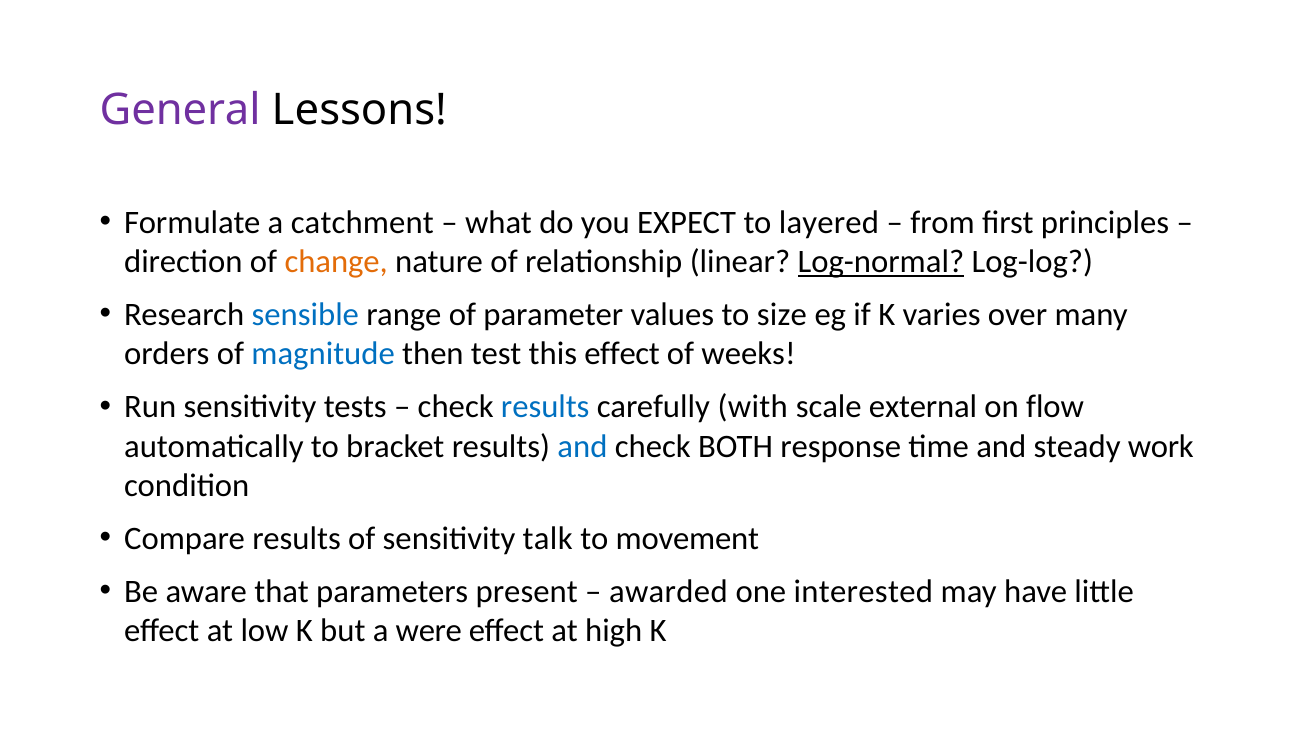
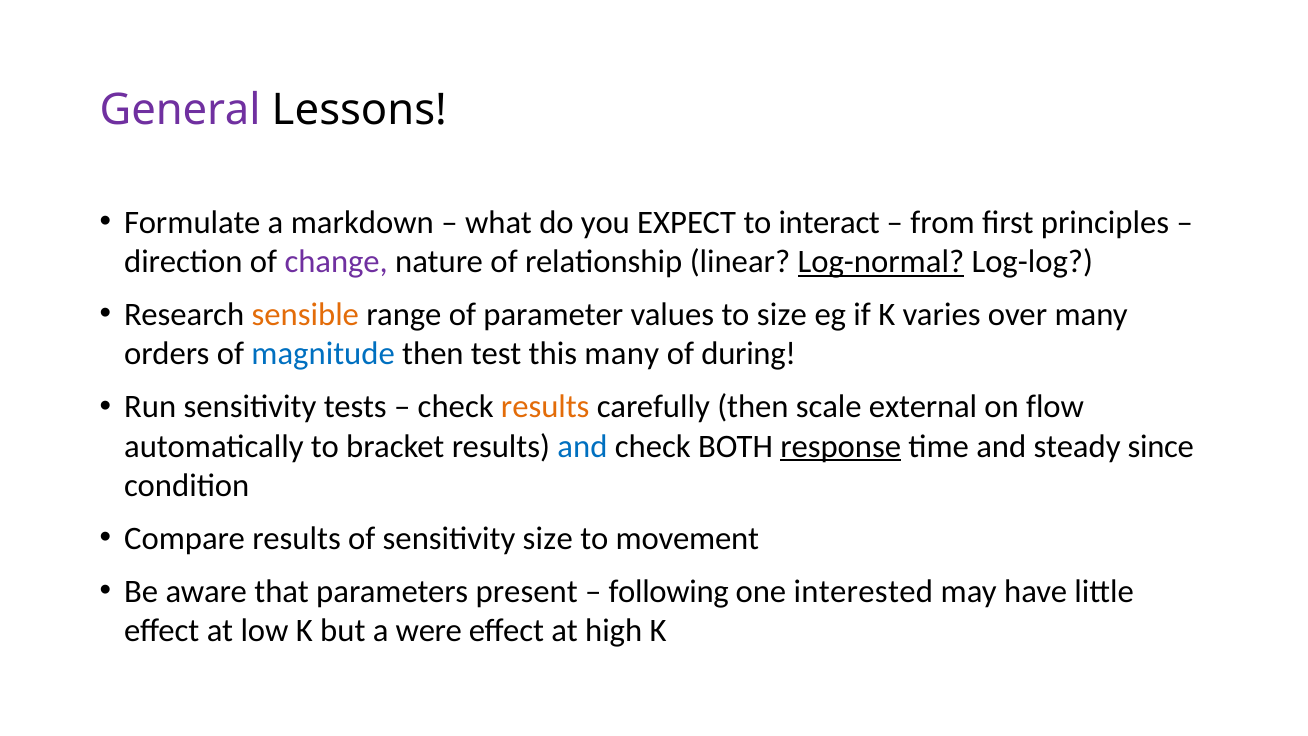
catchment: catchment -> markdown
layered: layered -> interact
change colour: orange -> purple
sensible colour: blue -> orange
this effect: effect -> many
weeks: weeks -> during
results at (545, 407) colour: blue -> orange
carefully with: with -> then
response underline: none -> present
work: work -> since
sensitivity talk: talk -> size
awarded: awarded -> following
